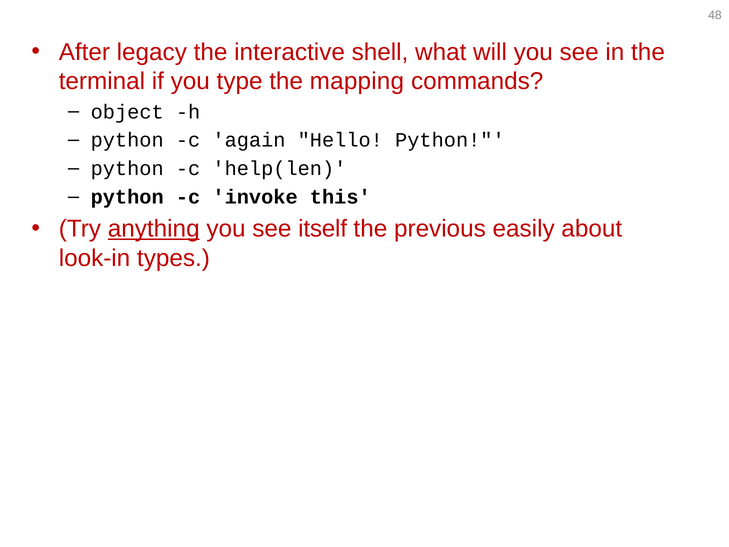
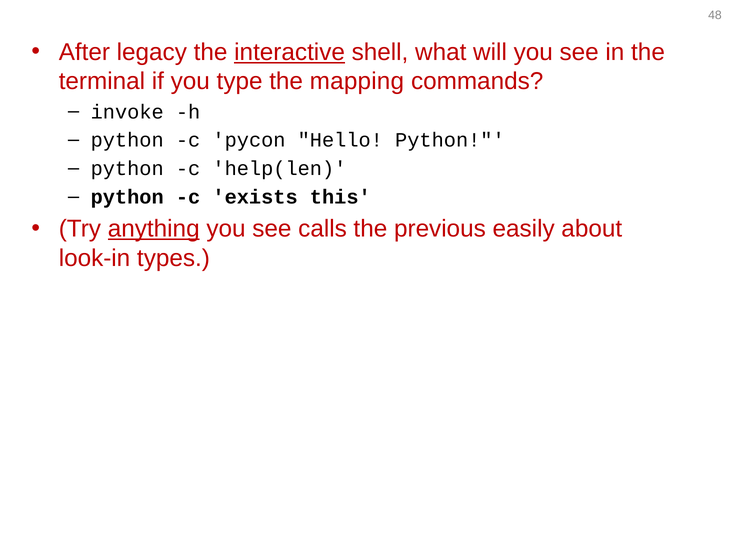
interactive underline: none -> present
object: object -> invoke
again: again -> pycon
invoke: invoke -> exists
itself: itself -> calls
